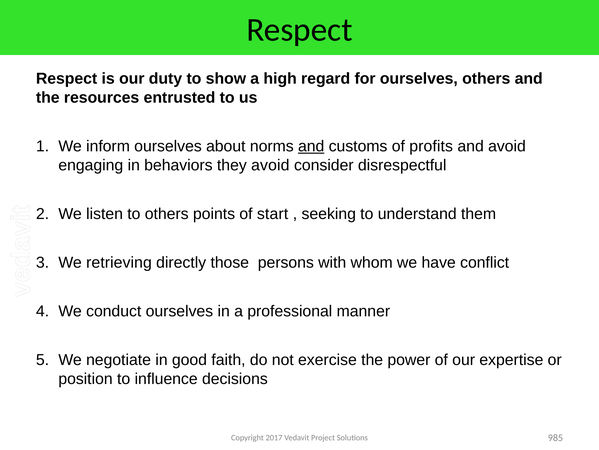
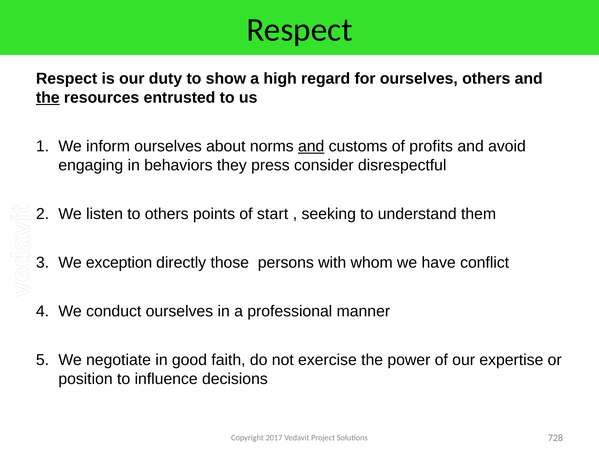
the at (48, 97) underline: none -> present
they avoid: avoid -> press
retrieving: retrieving -> exception
985: 985 -> 728
